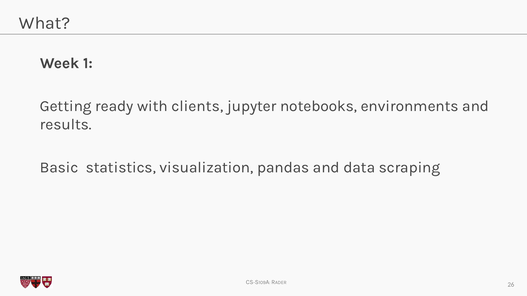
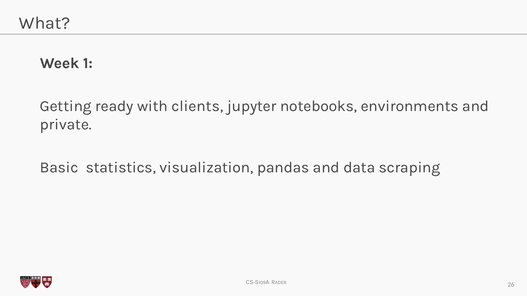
results: results -> private
